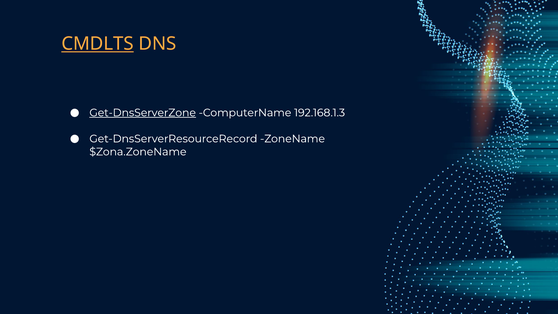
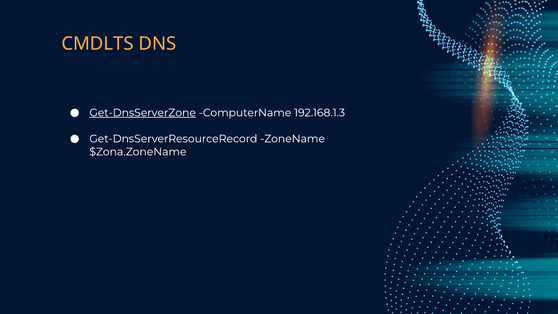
CMDLTS underline: present -> none
